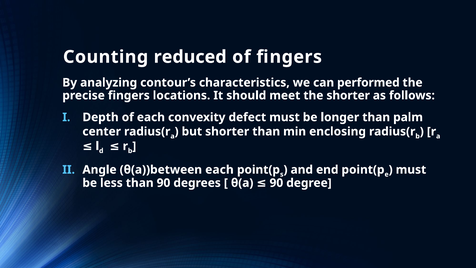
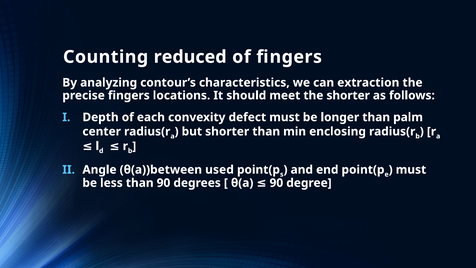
performed: performed -> extraction
θ(a))between each: each -> used
